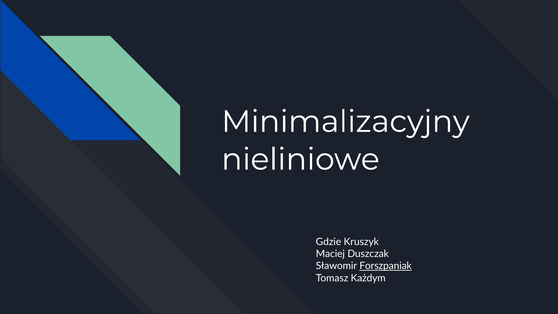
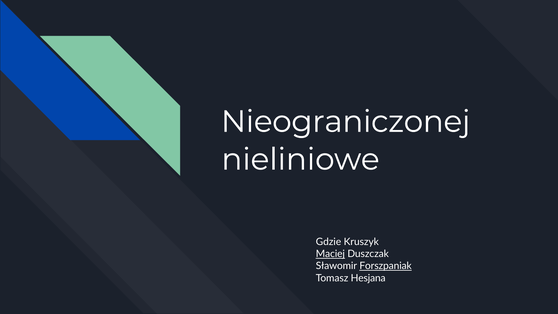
Minimalizacyjny: Minimalizacyjny -> Nieograniczonej
Maciej underline: none -> present
Każdym: Każdym -> Hesjana
